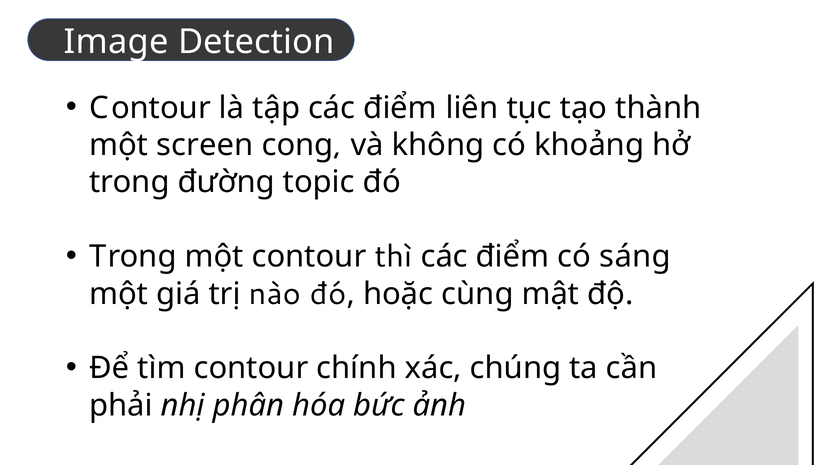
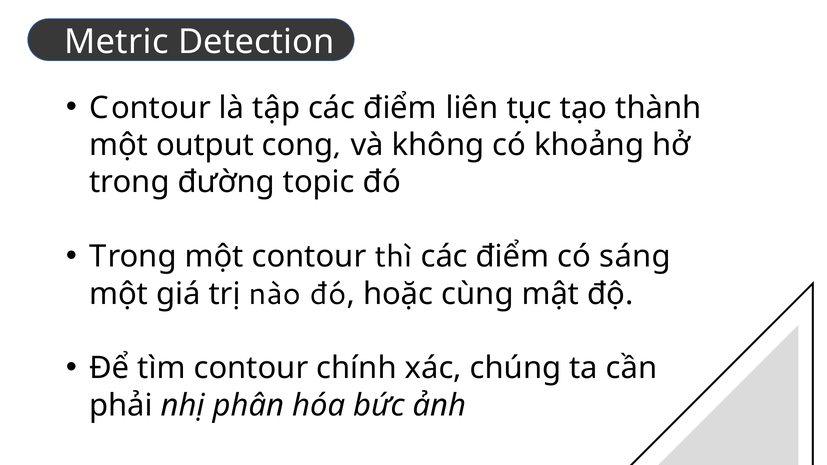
Image: Image -> Metric
screen: screen -> output
